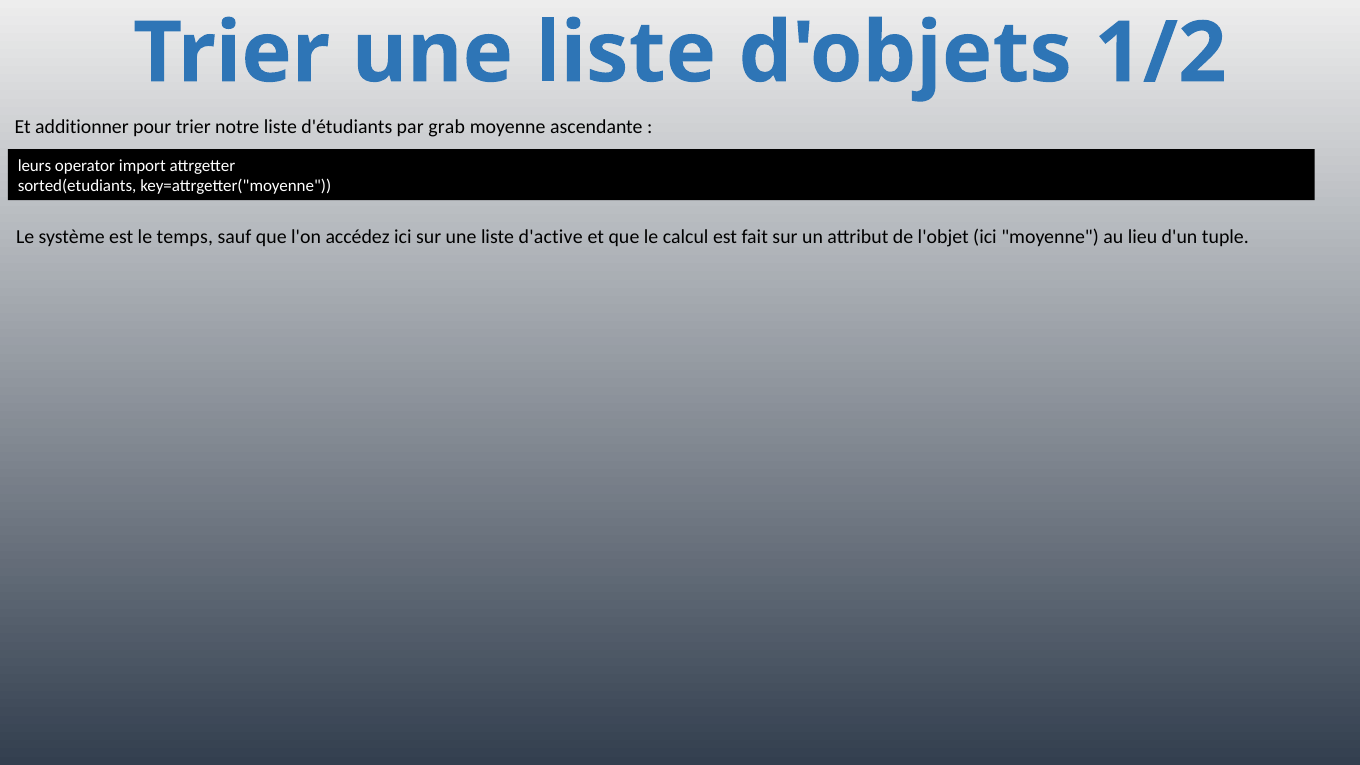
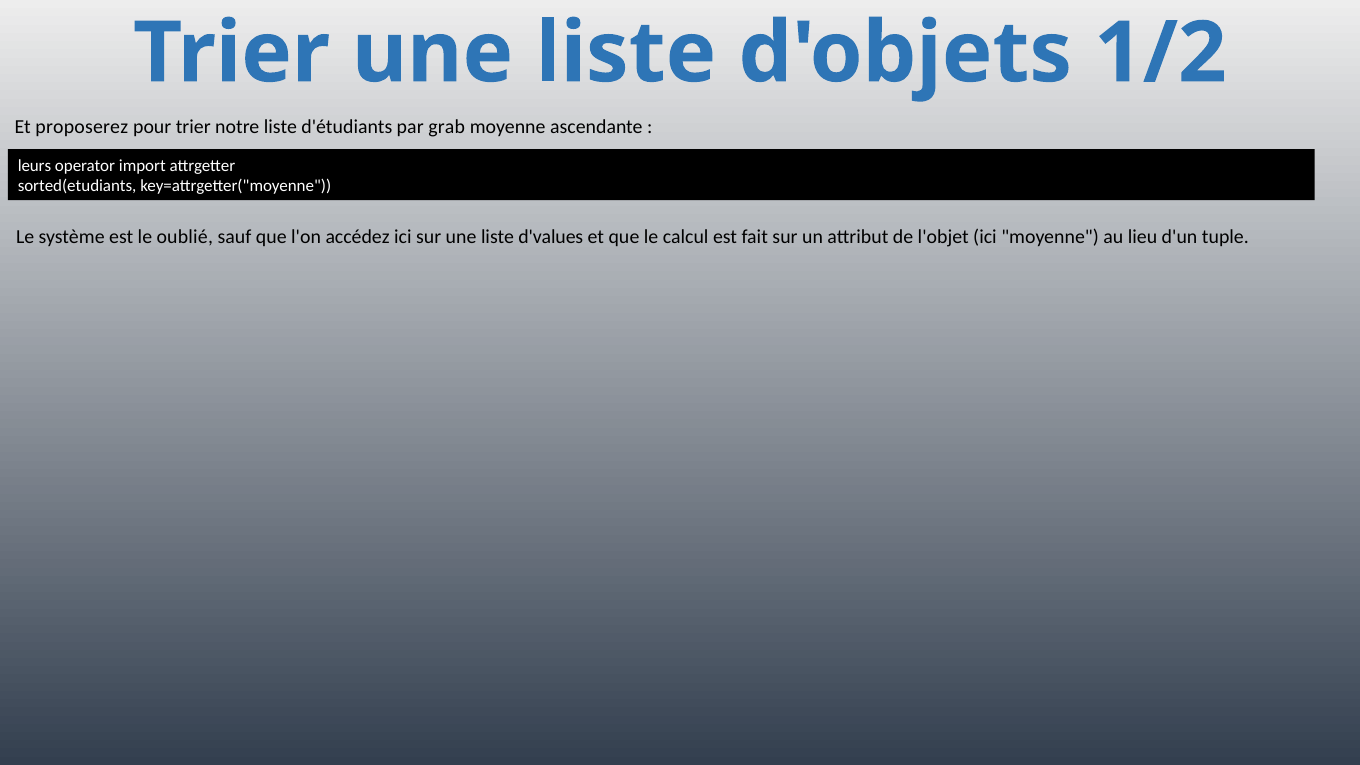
additionner: additionner -> proposerez
temps: temps -> oublié
d'active: d'active -> d'values
